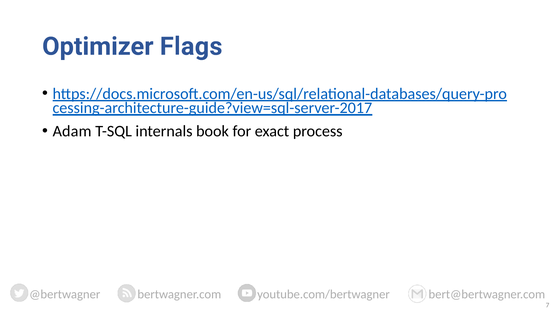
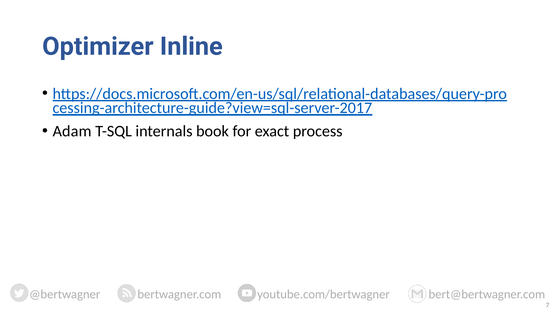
Flags: Flags -> Inline
